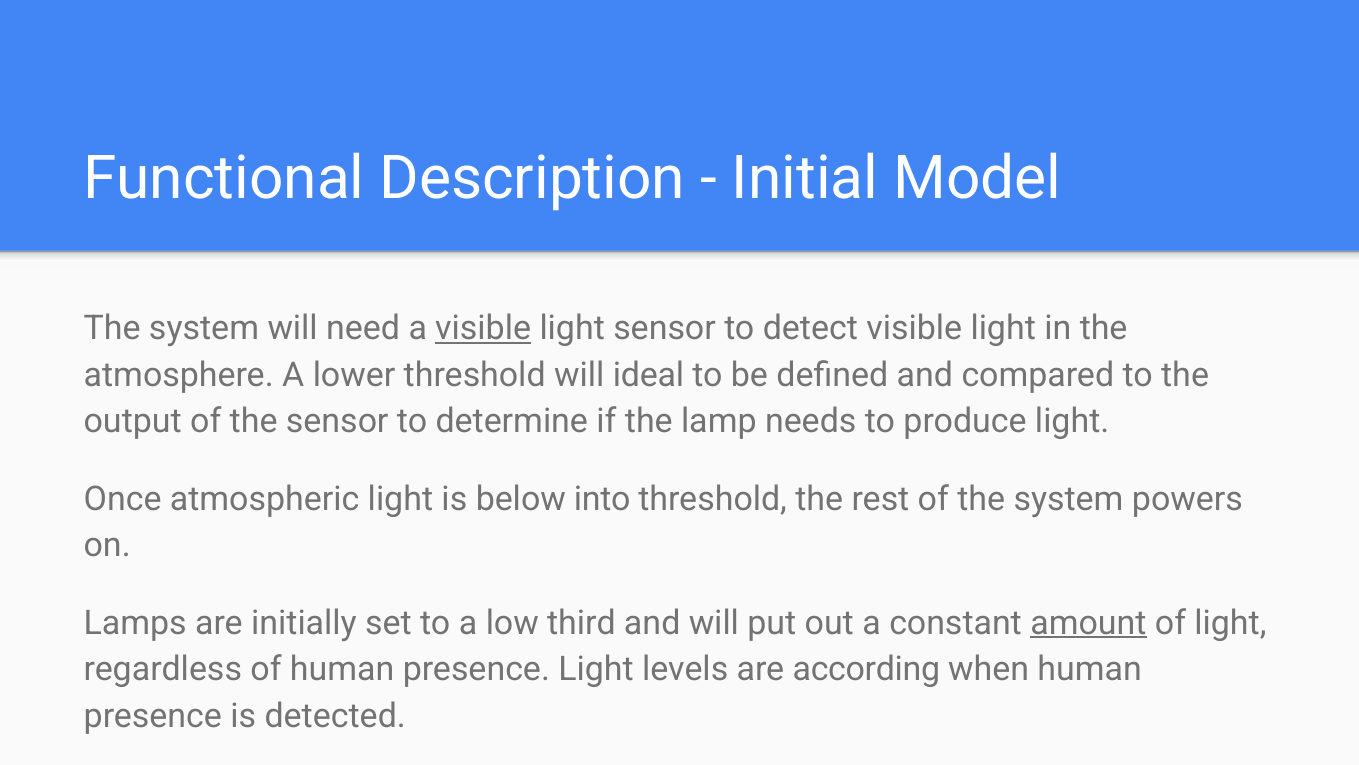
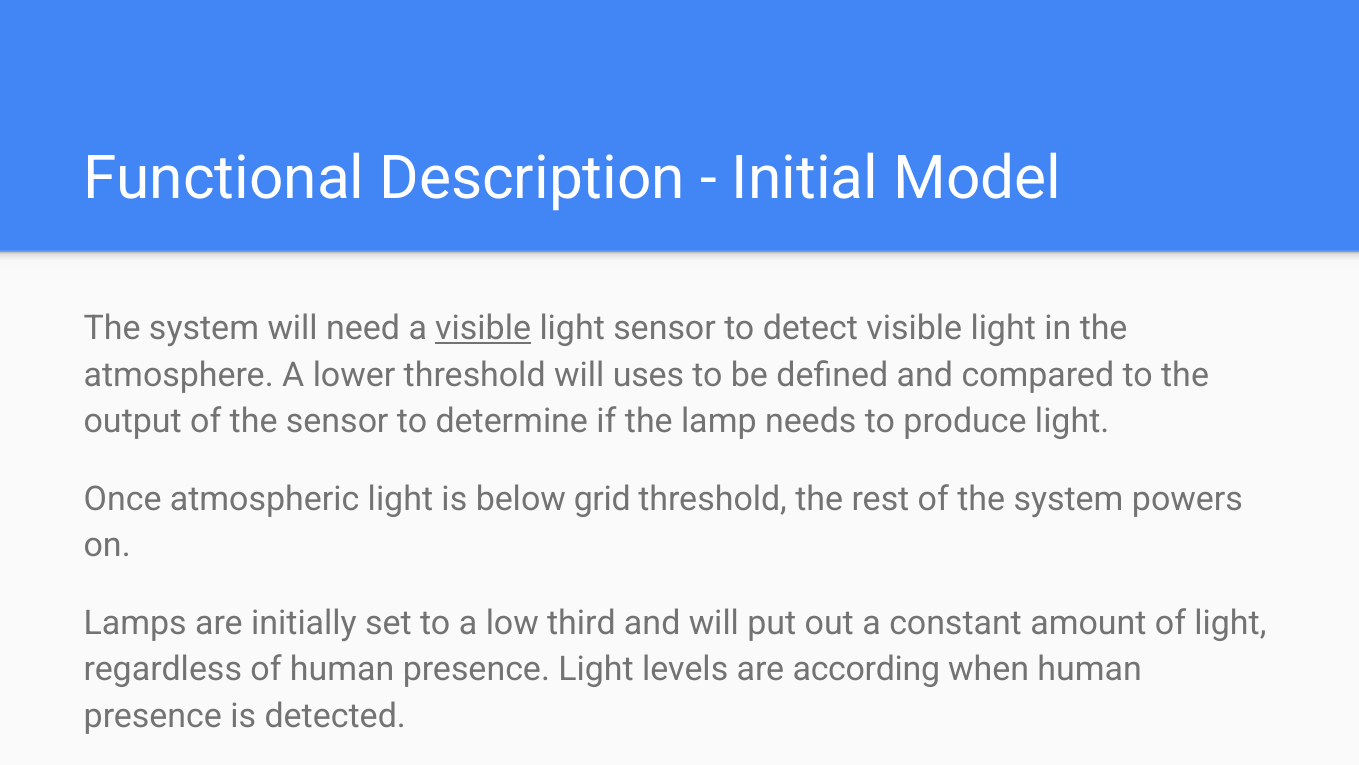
ideal: ideal -> uses
into: into -> grid
amount underline: present -> none
